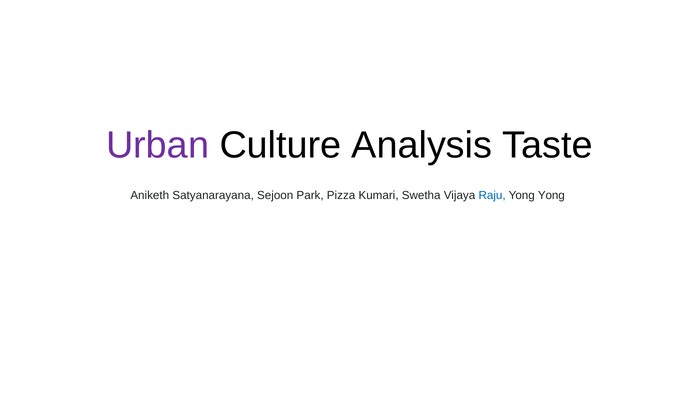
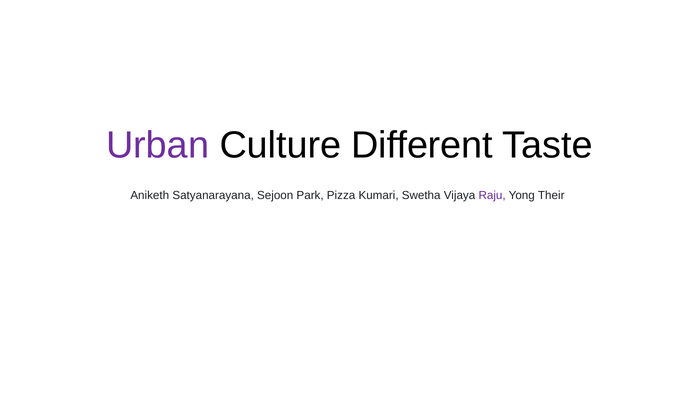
Analysis: Analysis -> Different
Raju colour: blue -> purple
Yong Yong: Yong -> Their
